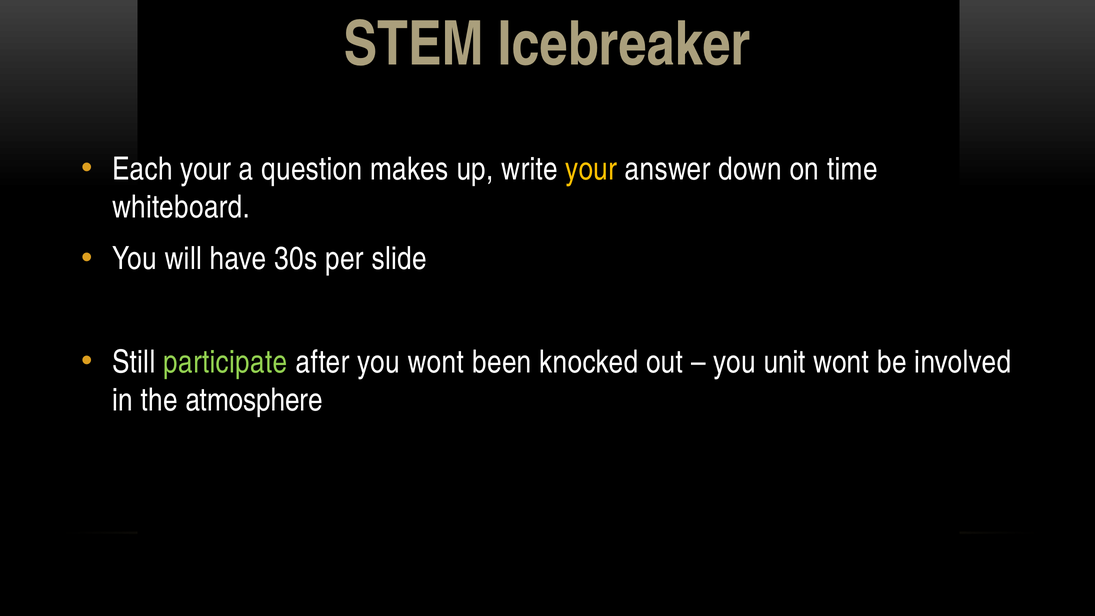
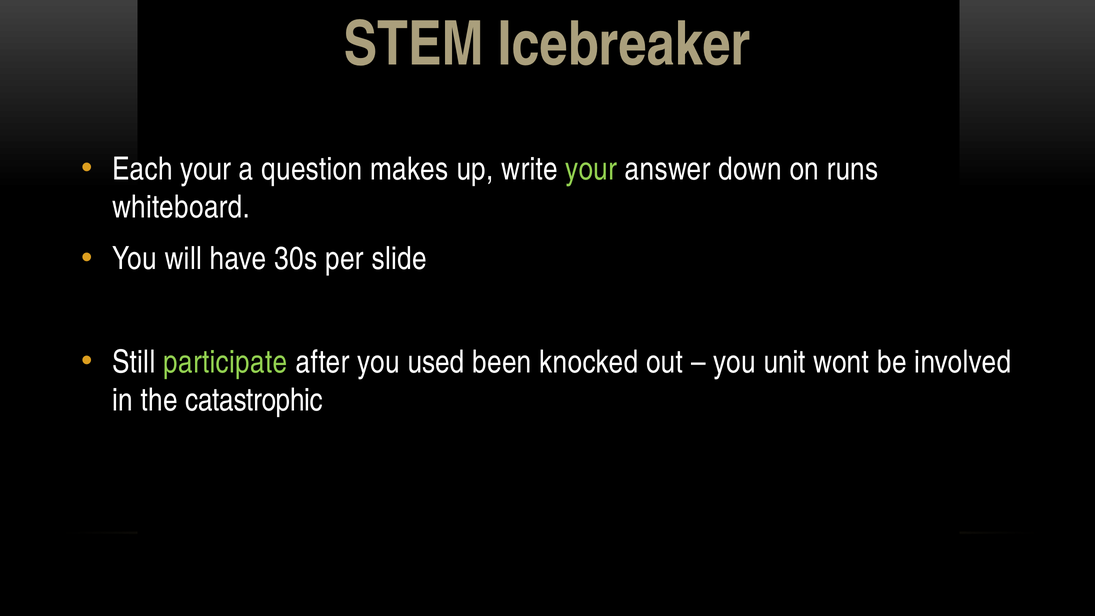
your at (591, 169) colour: yellow -> light green
time: time -> runs
you wont: wont -> used
atmosphere: atmosphere -> catastrophic
